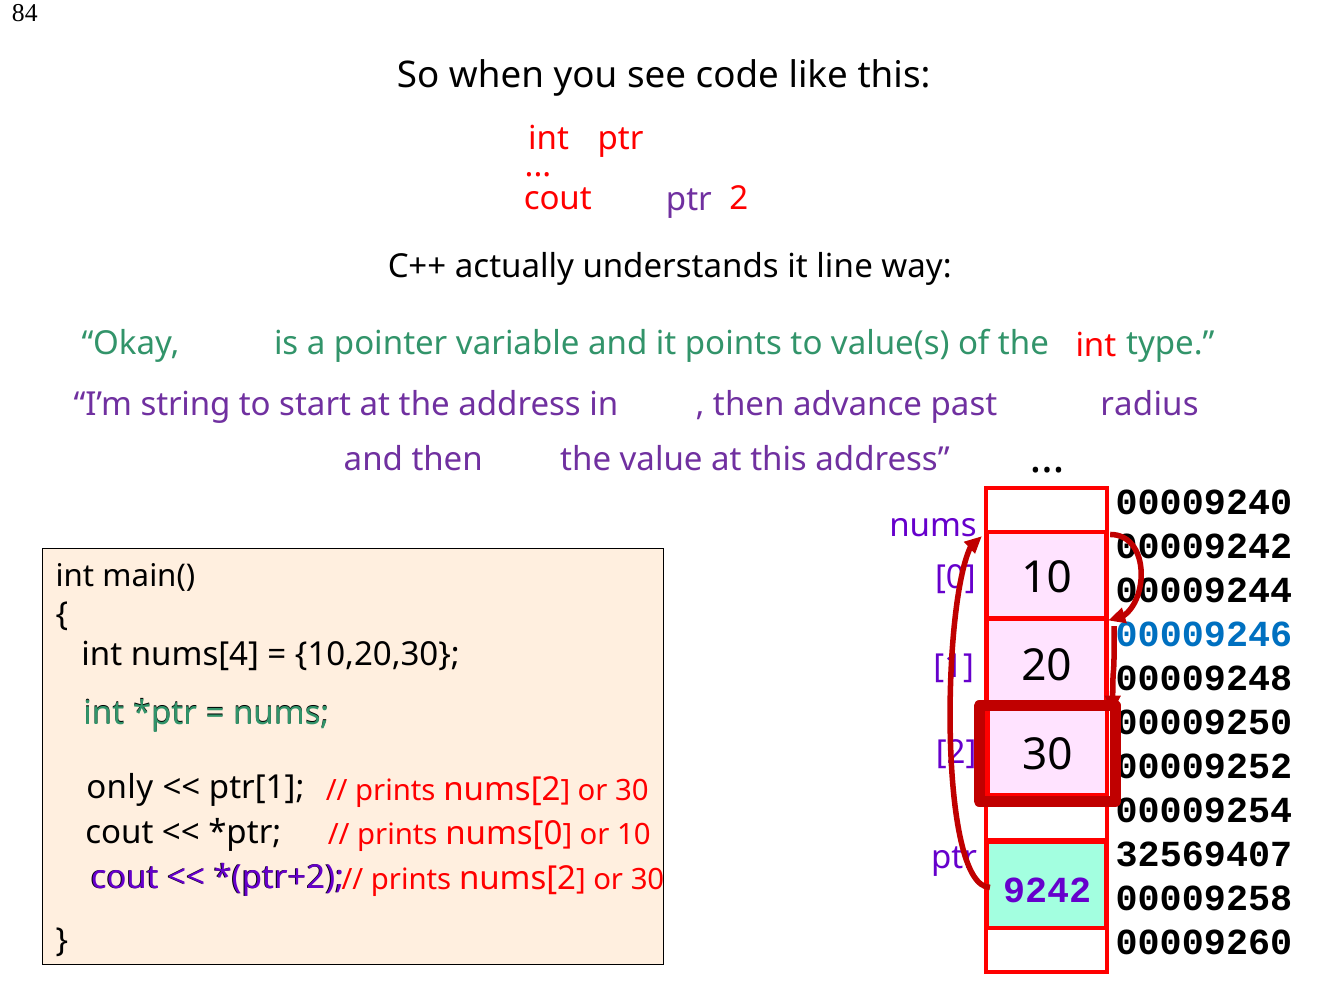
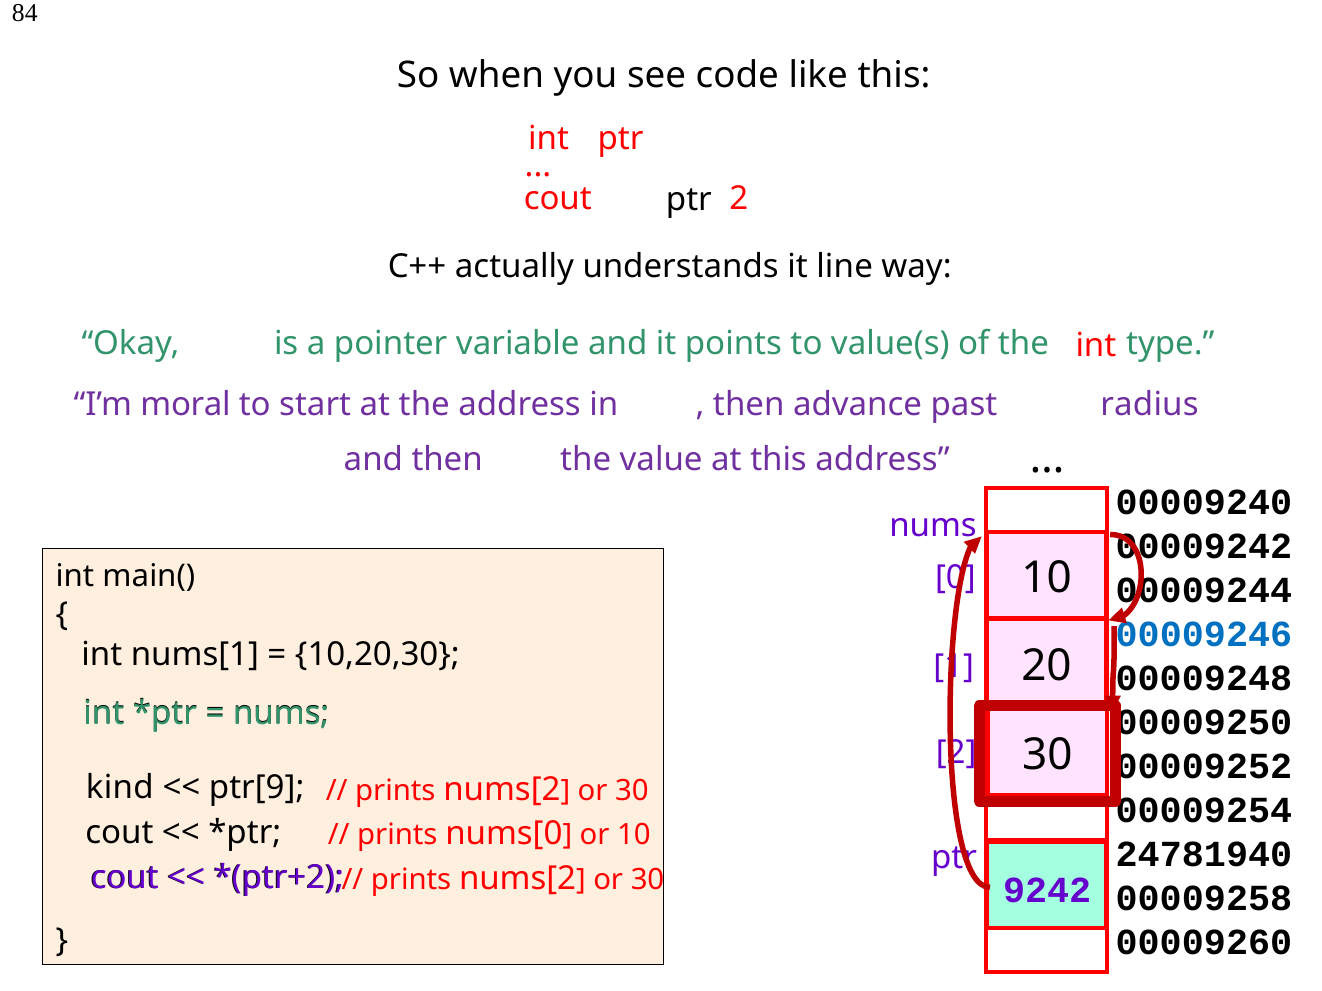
ptr at (689, 199) colour: purple -> black
string: string -> moral
nums[4: nums[4 -> nums[1
only: only -> kind
ptr[1: ptr[1 -> ptr[9
32569407: 32569407 -> 24781940
